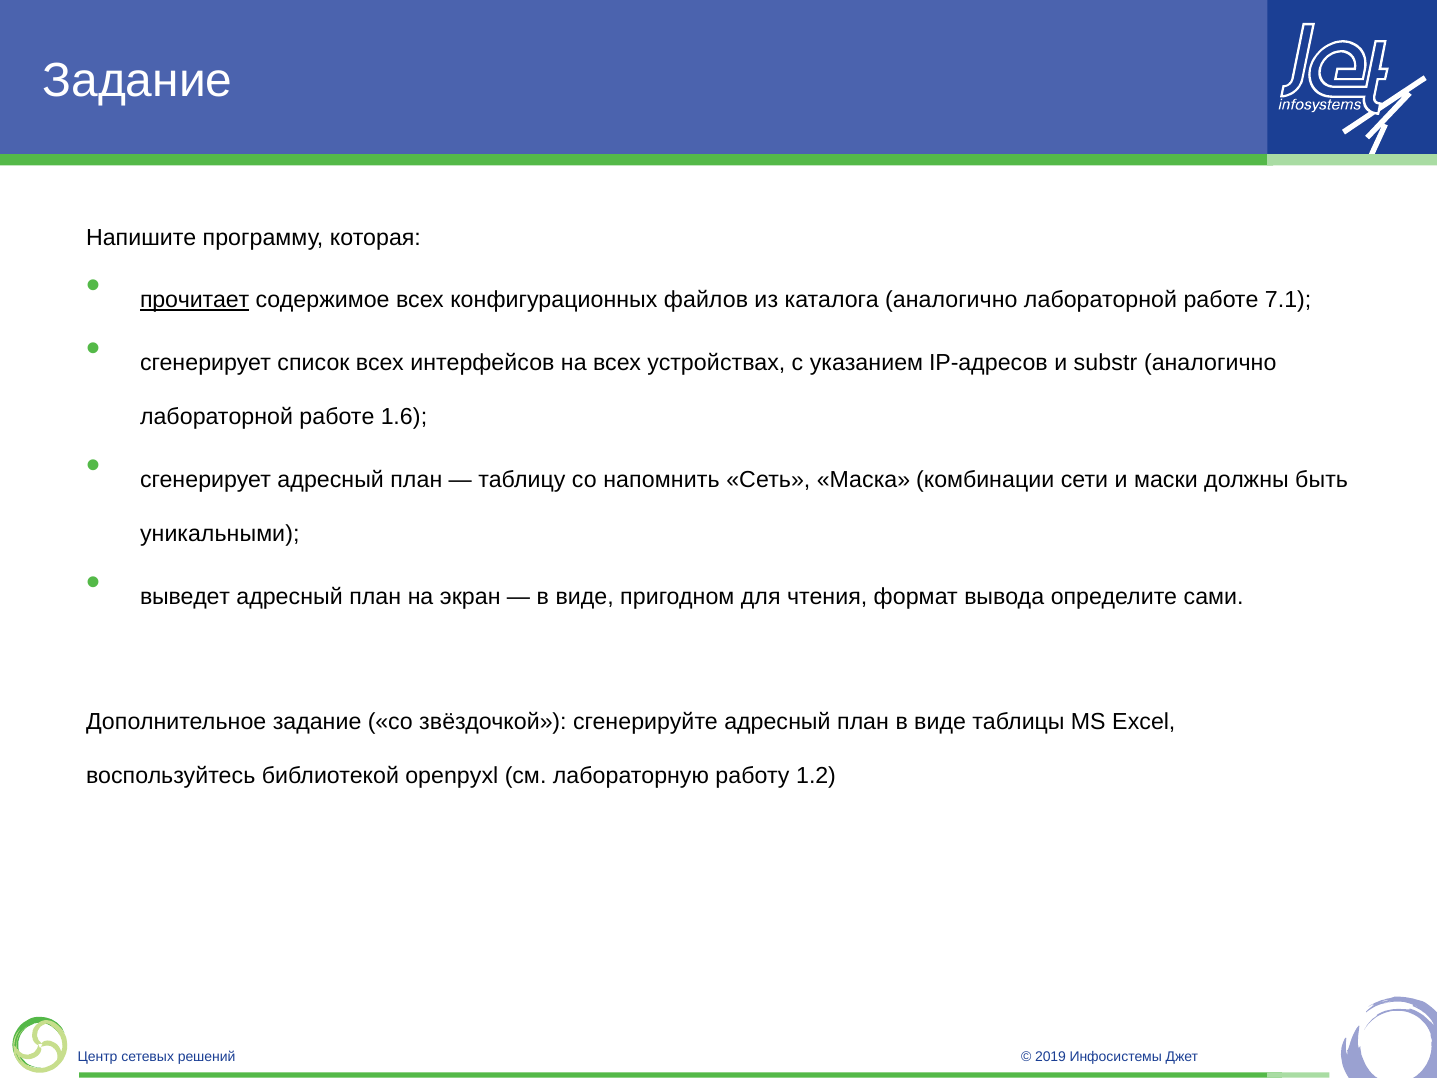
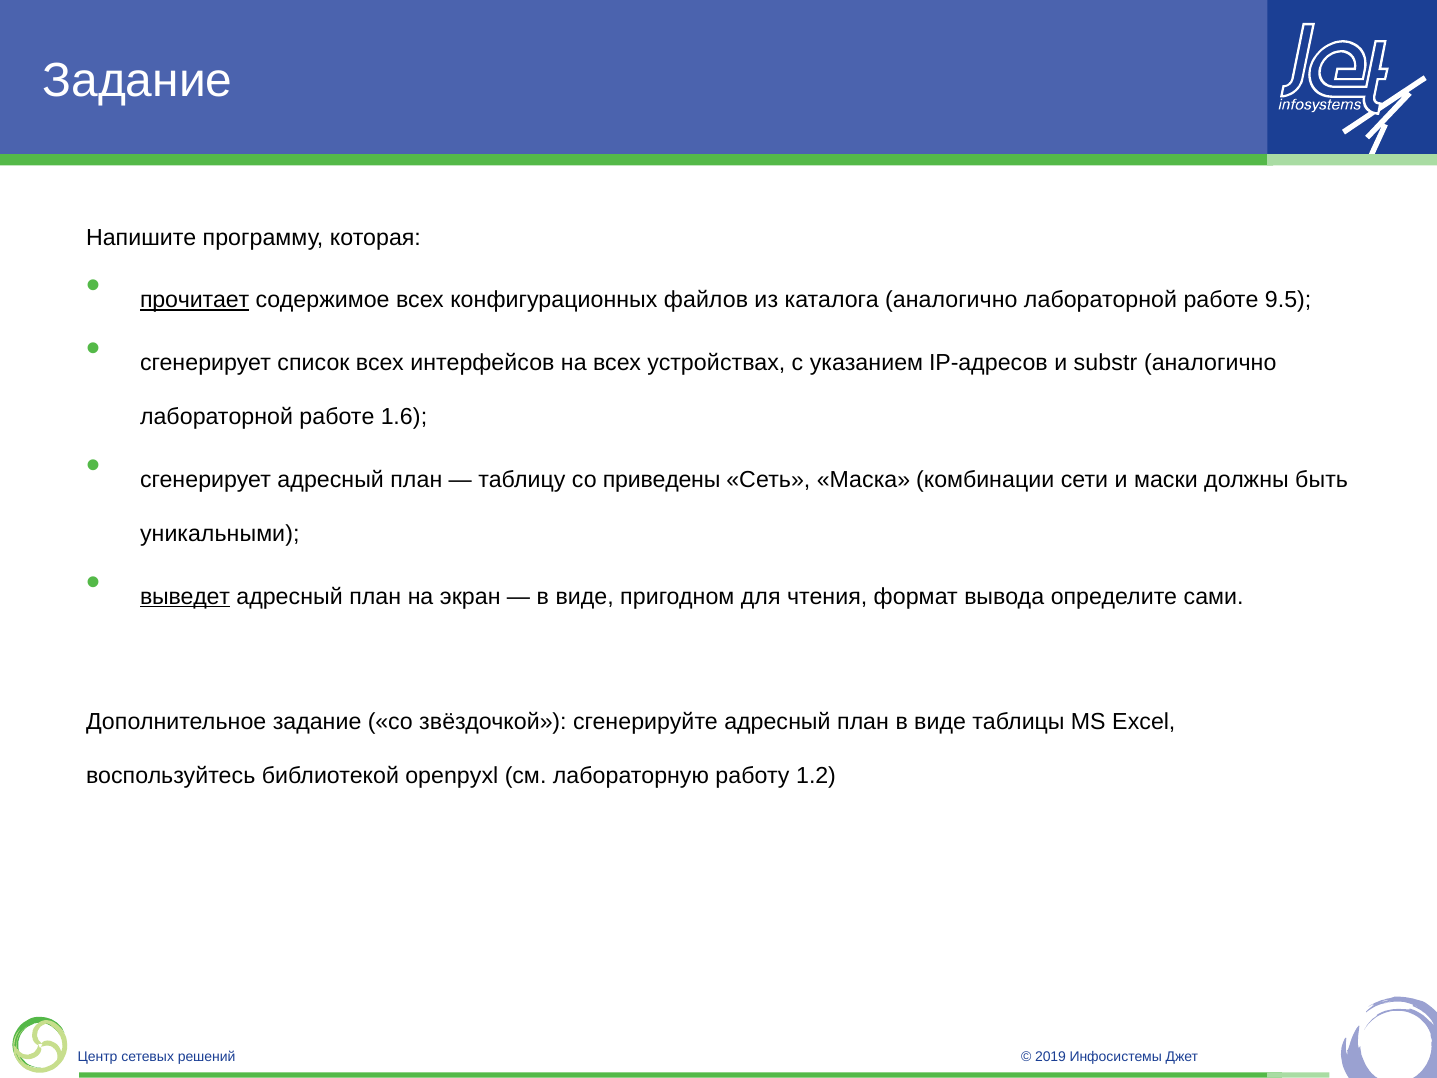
7.1: 7.1 -> 9.5
напомнить: напомнить -> приведены
выведет underline: none -> present
